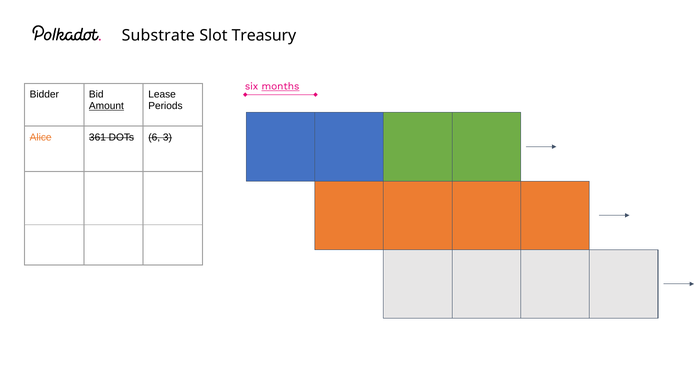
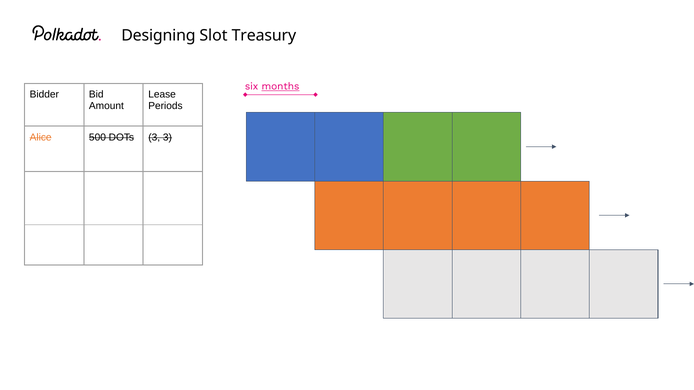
Substrate: Substrate -> Designing
Amount underline: present -> none
361: 361 -> 500
DOTs 6: 6 -> 3
